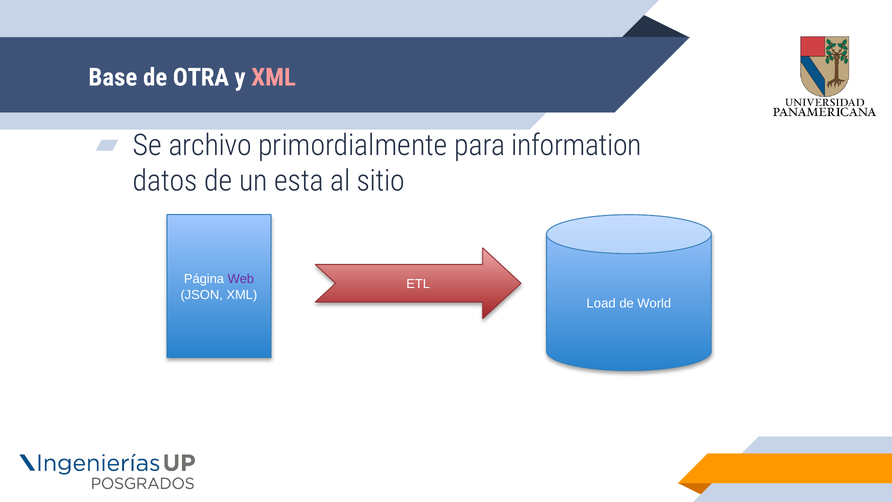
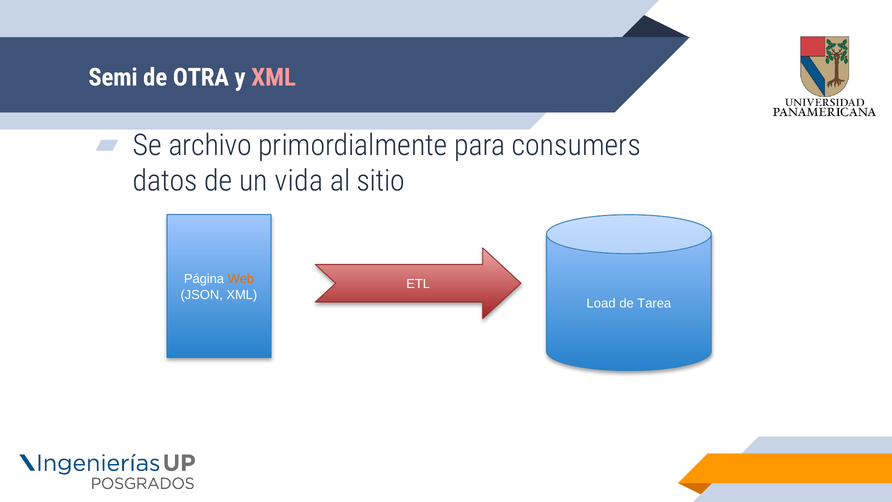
Base: Base -> Semi
information: information -> consumers
esta: esta -> vida
Web colour: purple -> orange
World: World -> Tarea
